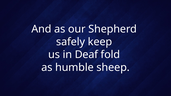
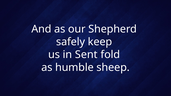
Deaf: Deaf -> Sent
